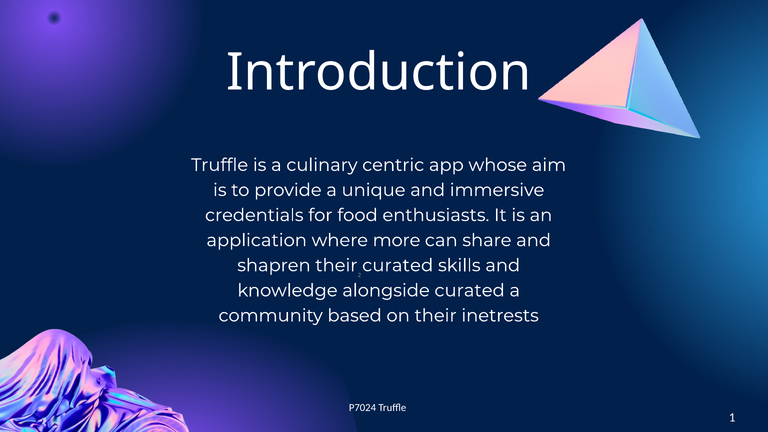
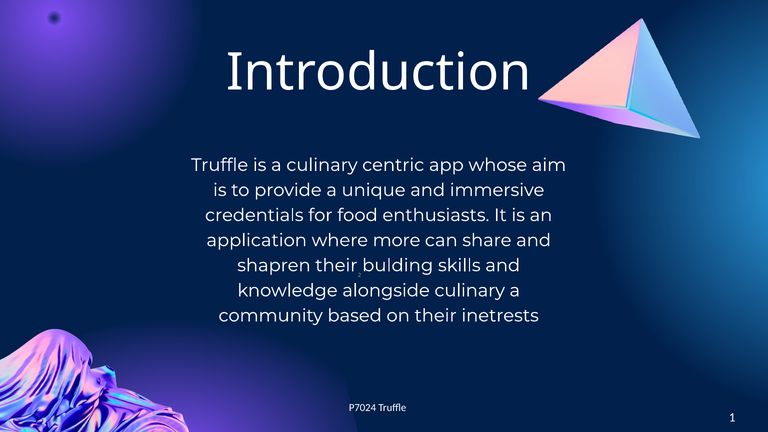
their curated: curated -> bulding
alongside curated: curated -> culinary
